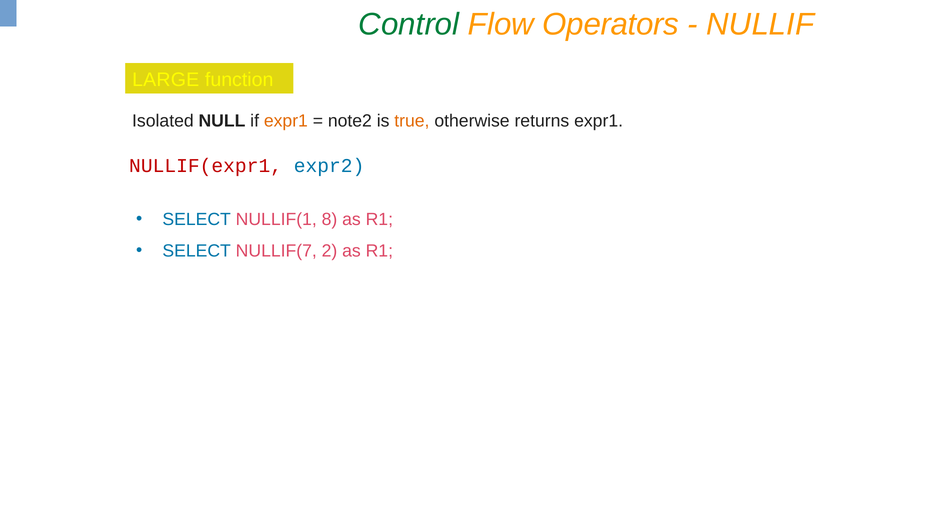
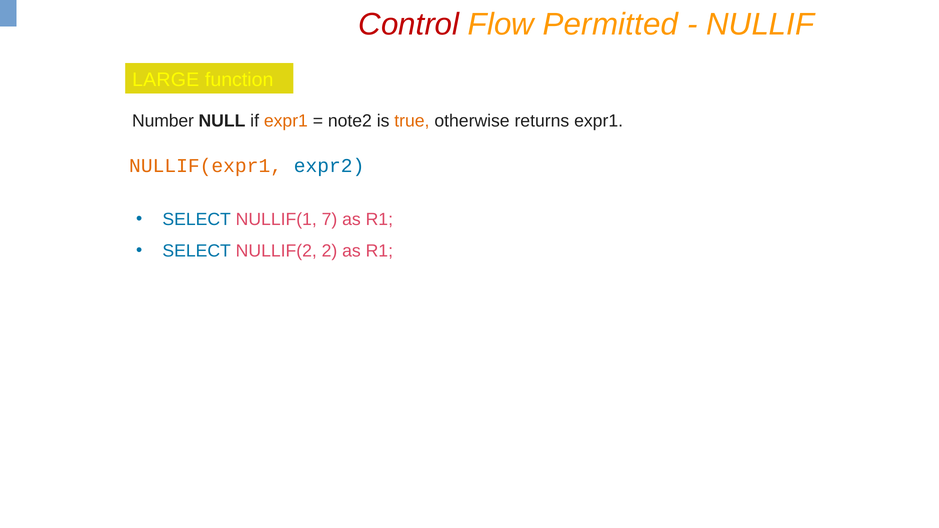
Control colour: green -> red
Operators: Operators -> Permitted
Isolated: Isolated -> Number
NULLIF(expr1 colour: red -> orange
8: 8 -> 7
NULLIF(7: NULLIF(7 -> NULLIF(2
